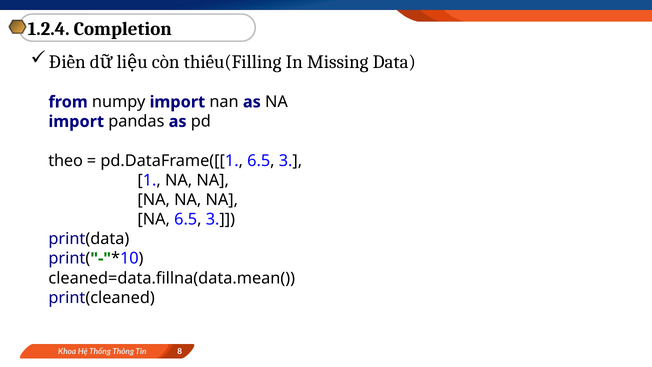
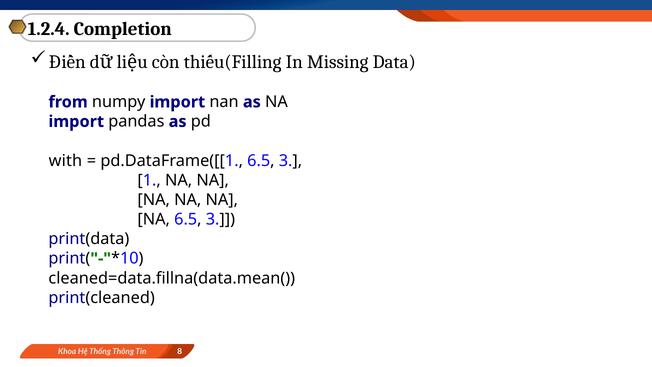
theo: theo -> with
